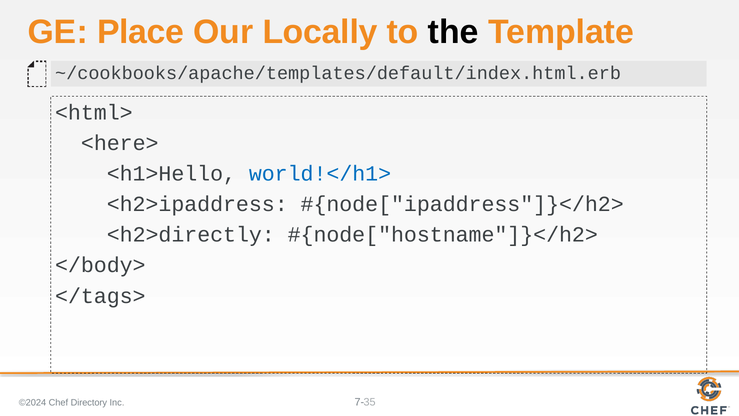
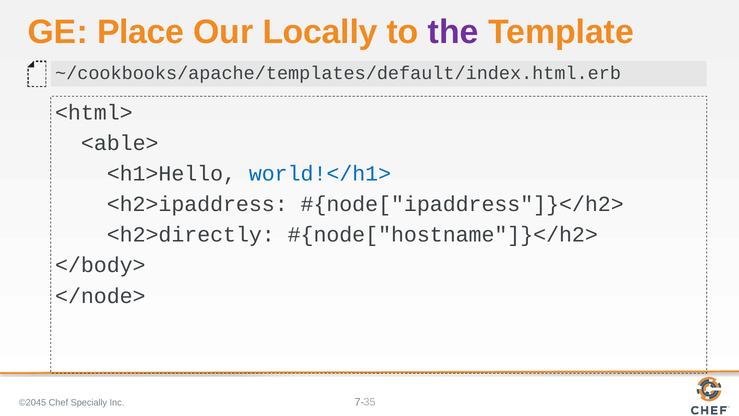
the colour: black -> purple
<here>: <here> -> <able>
</tags>: </tags> -> </node>
©2024: ©2024 -> ©2045
Directory: Directory -> Specially
